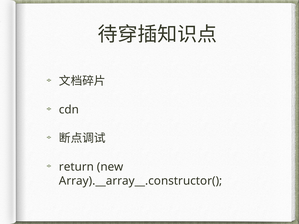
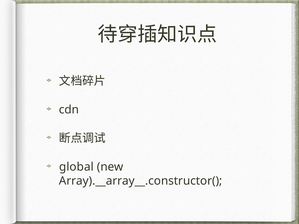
return: return -> global
